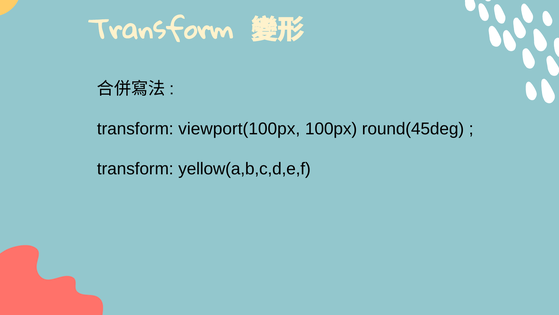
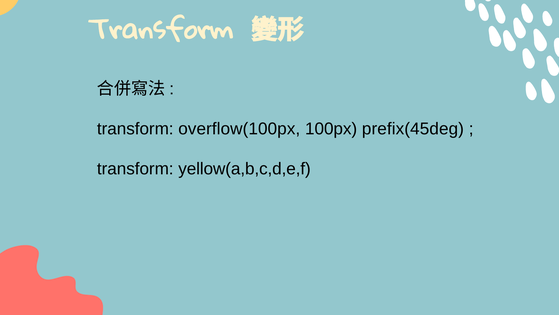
viewport(100px: viewport(100px -> overflow(100px
round(45deg: round(45deg -> prefix(45deg
